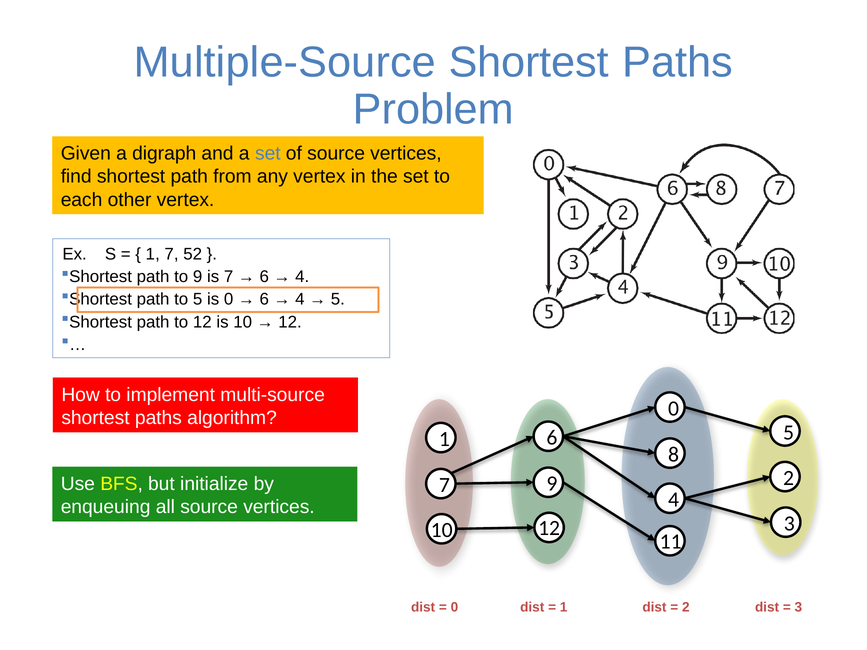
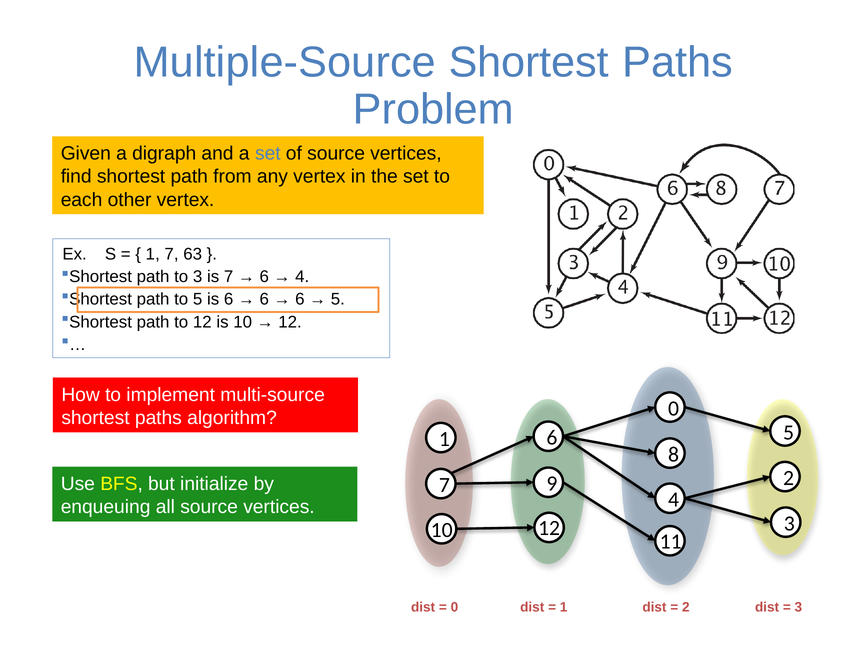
52: 52 -> 63
to 9: 9 -> 3
is 0: 0 -> 6
4 at (300, 299): 4 -> 6
